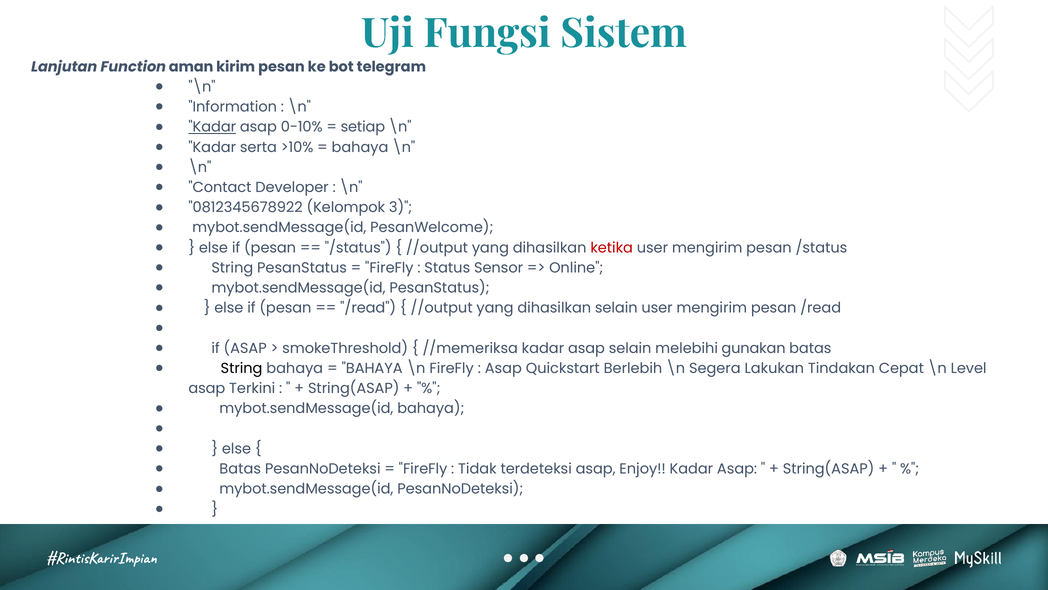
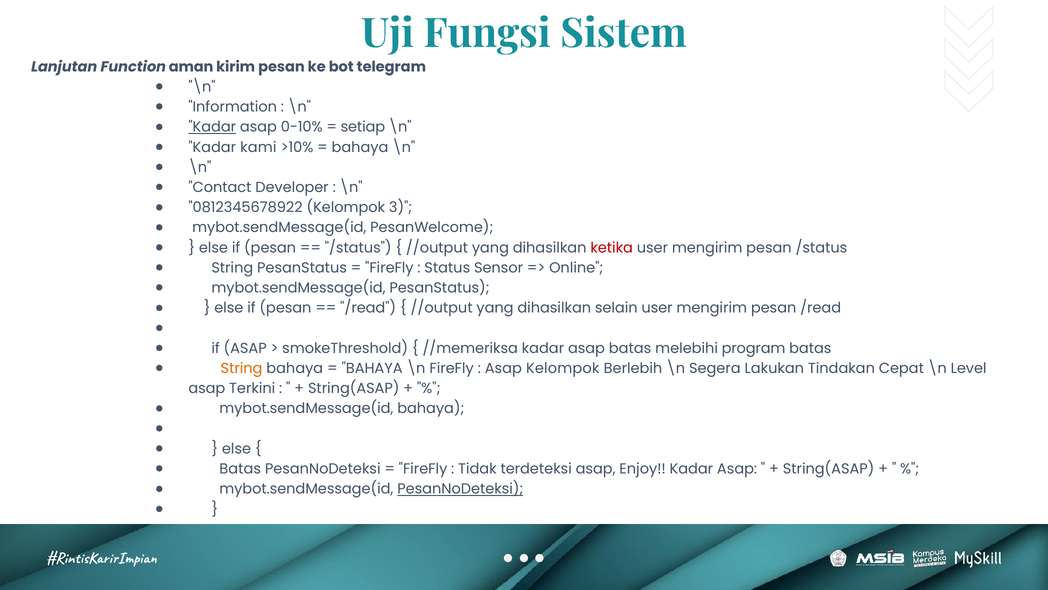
serta: serta -> kami
asap selain: selain -> batas
gunakan: gunakan -> program
String at (242, 368) colour: black -> orange
Asap Quickstart: Quickstart -> Kelompok
PesanNoDeteksi at (460, 489) underline: none -> present
